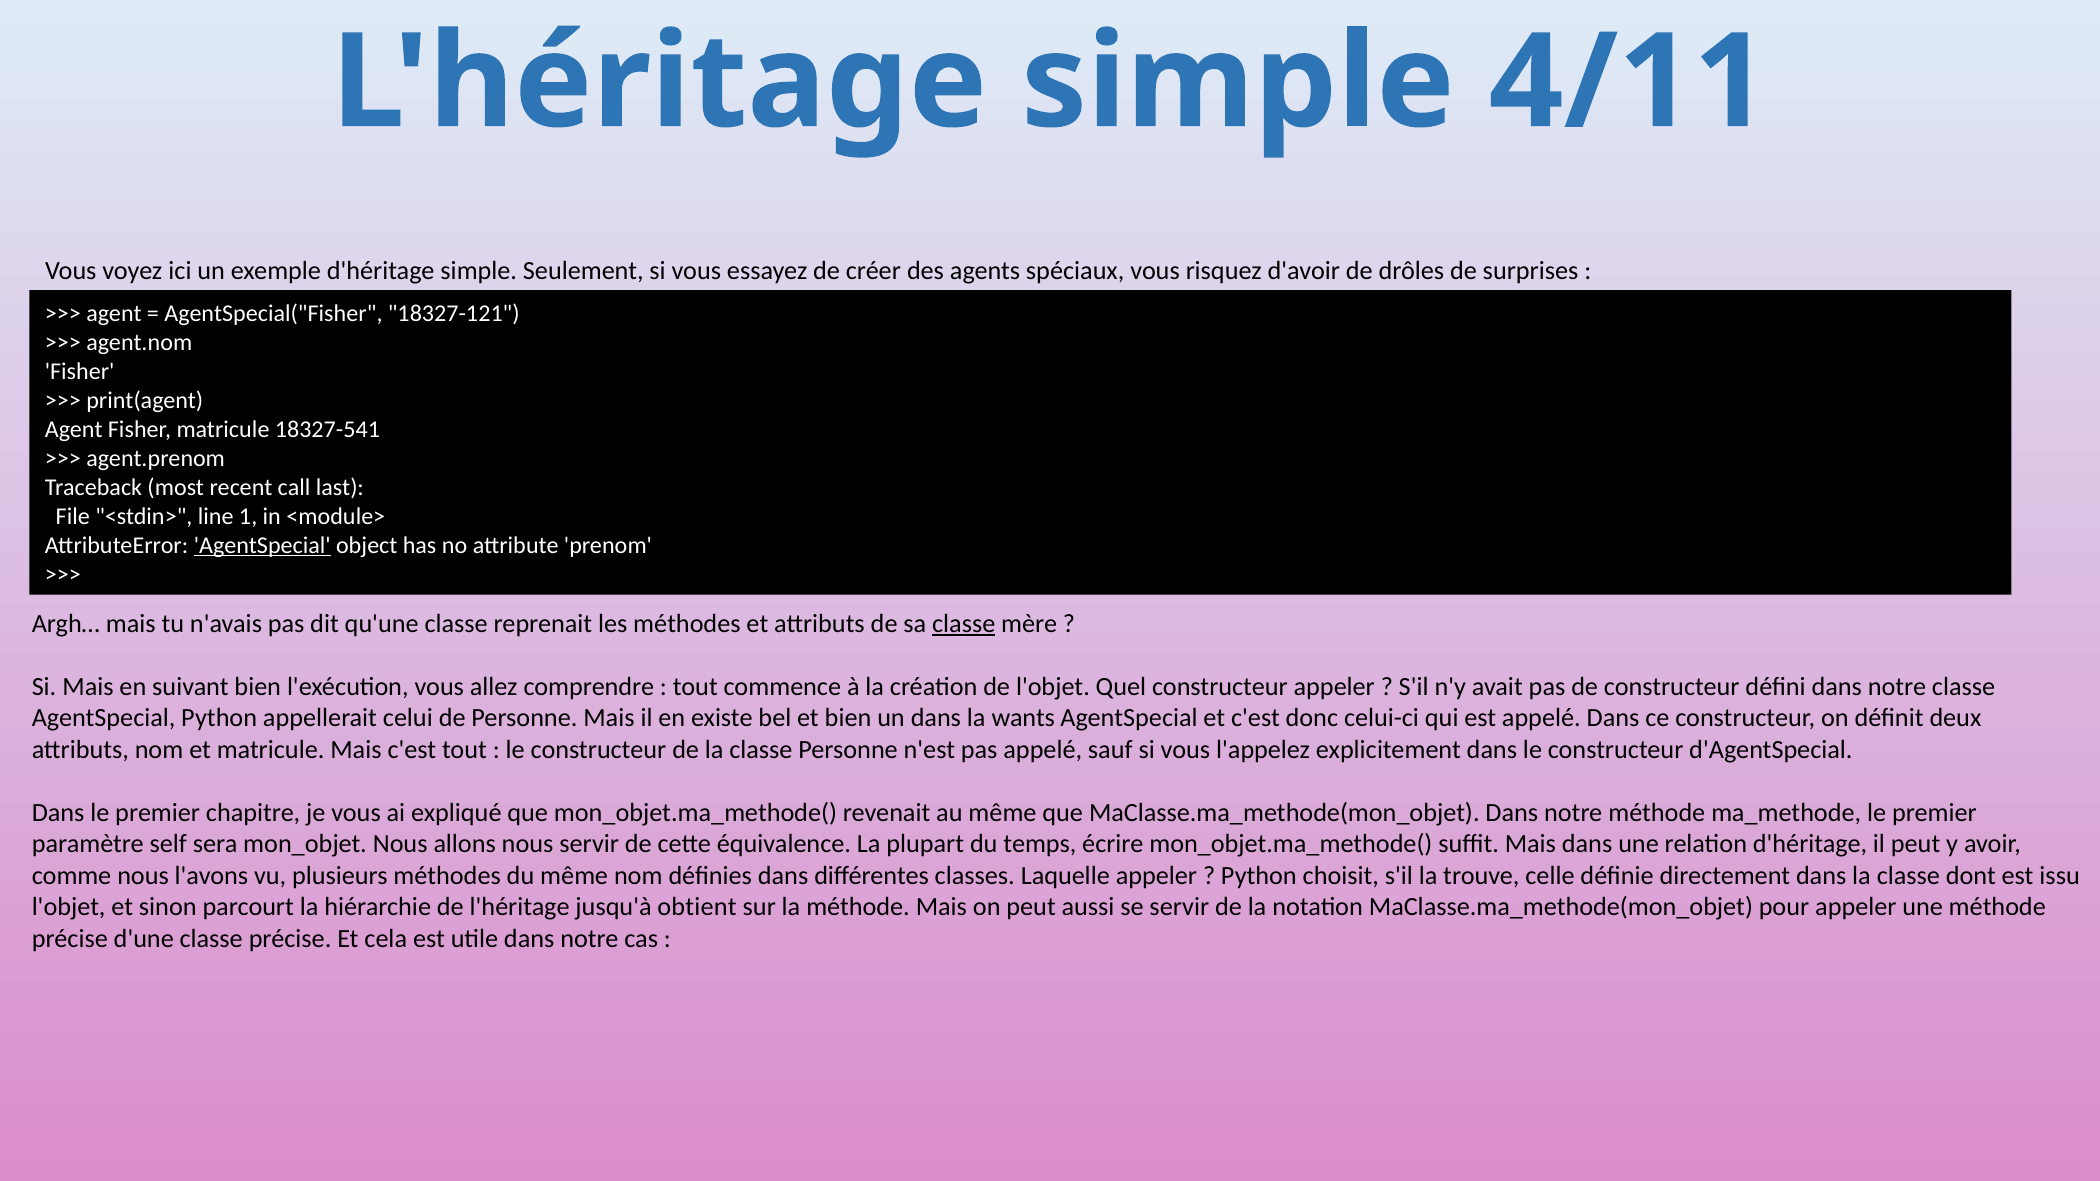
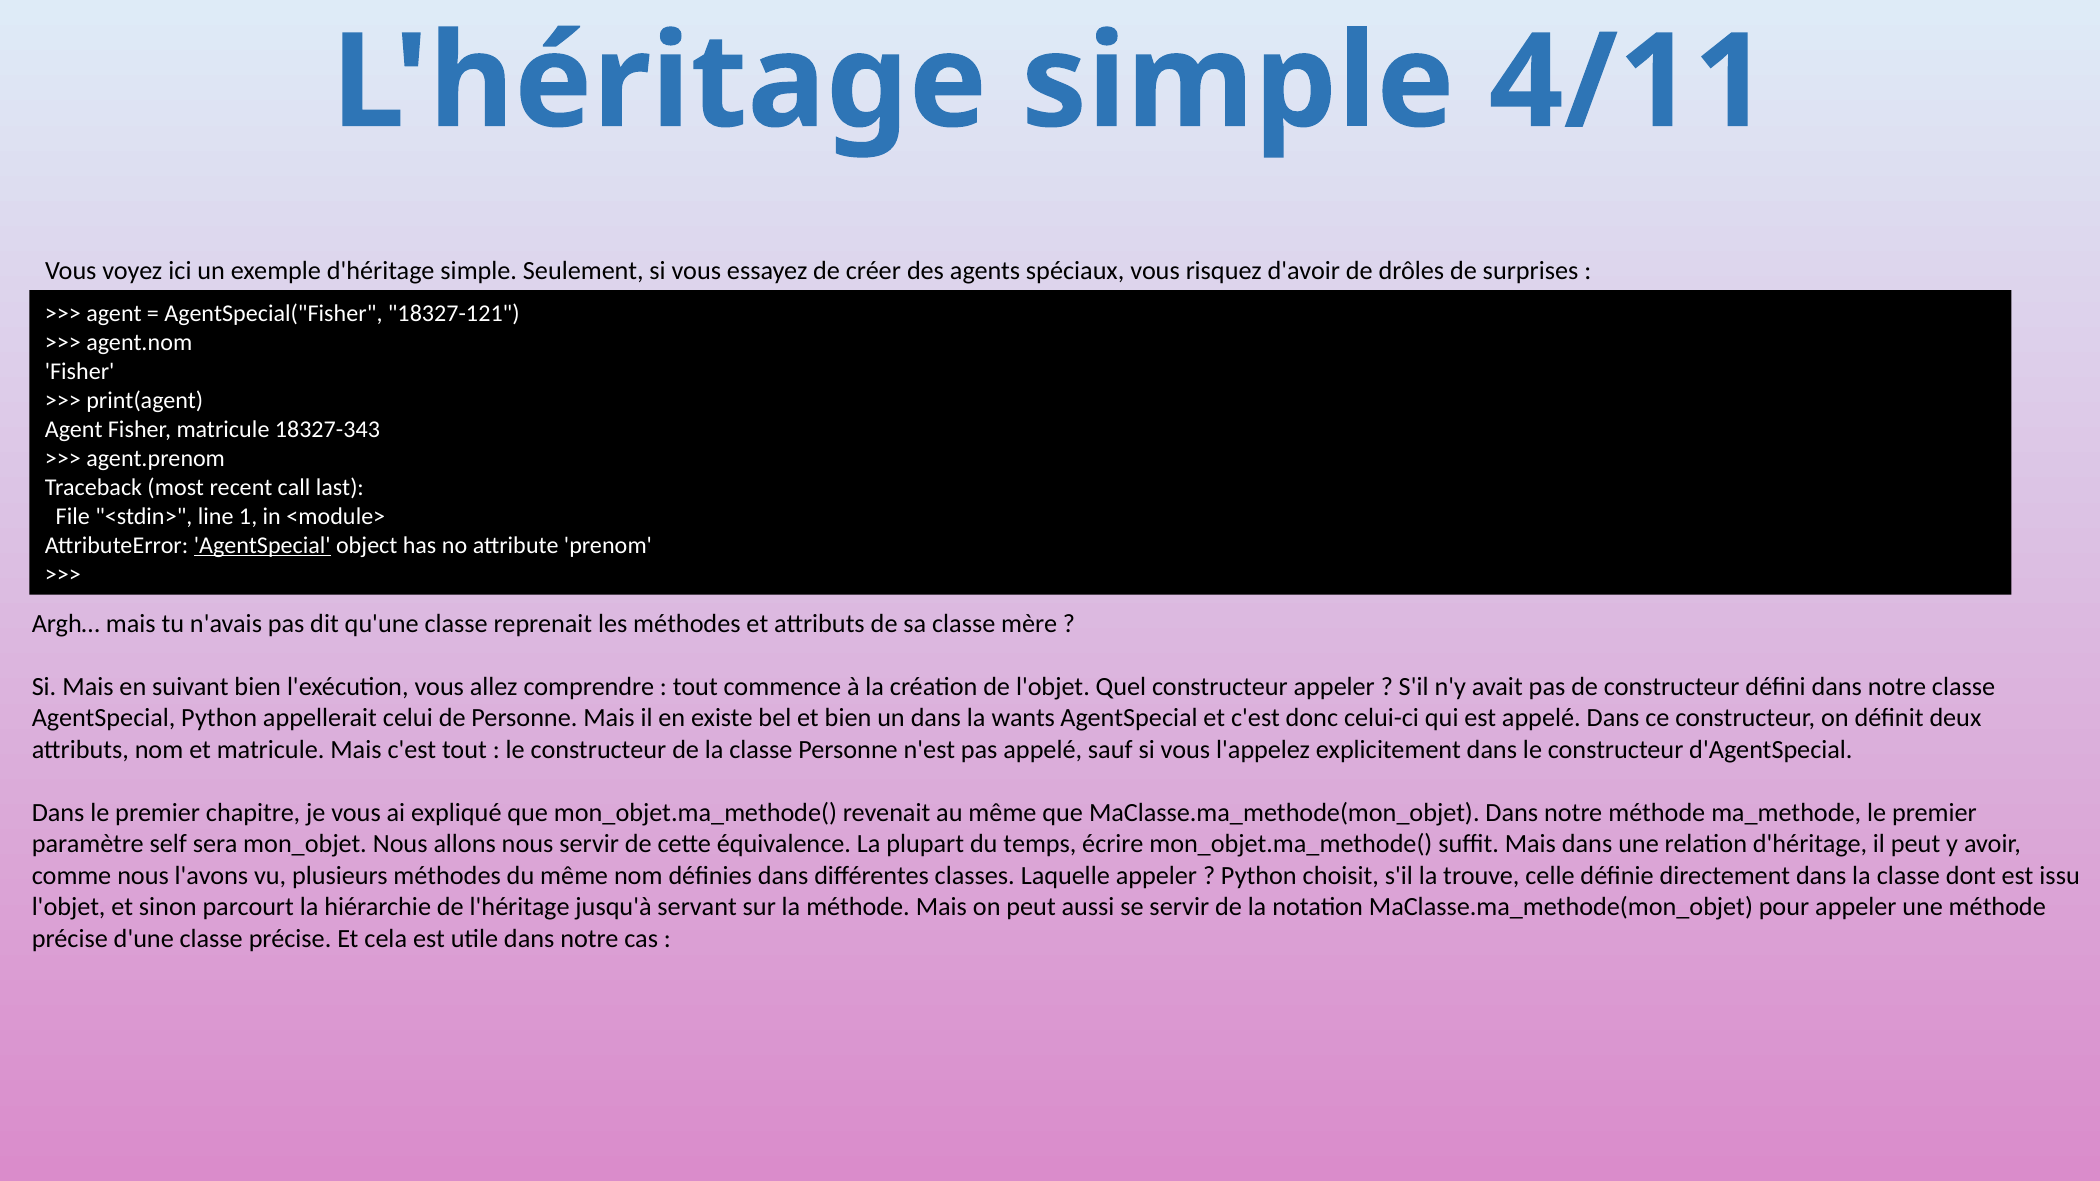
18327-541: 18327-541 -> 18327-343
classe at (964, 624) underline: present -> none
obtient: obtient -> servant
